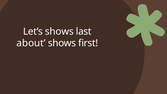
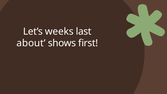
Let’s shows: shows -> weeks
